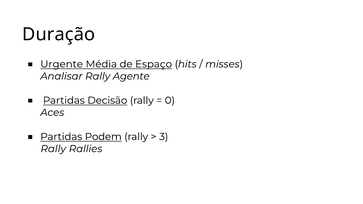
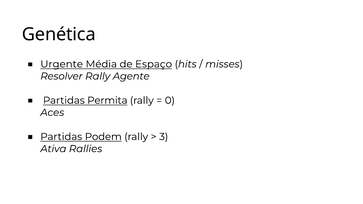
Duração: Duração -> Genética
Analisar: Analisar -> Resolver
Decisão: Decisão -> Permita
Rally at (53, 149): Rally -> Ativa
